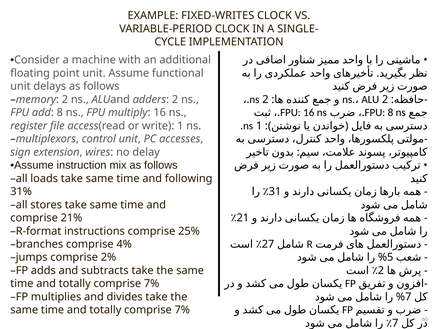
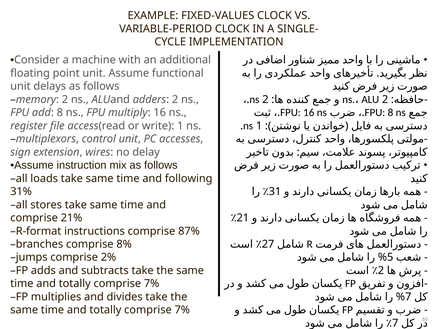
FIXED-WRITES: FIXED-WRITES -> FIXED-VALUES
25%: 25% -> 87%
4%: 4% -> 8%
